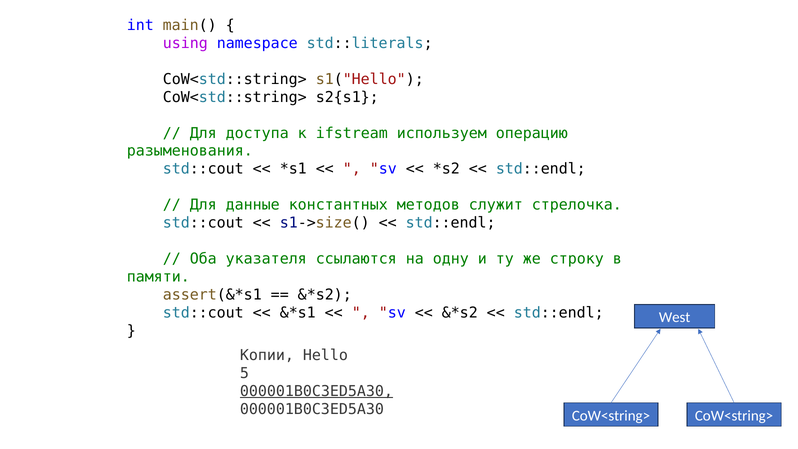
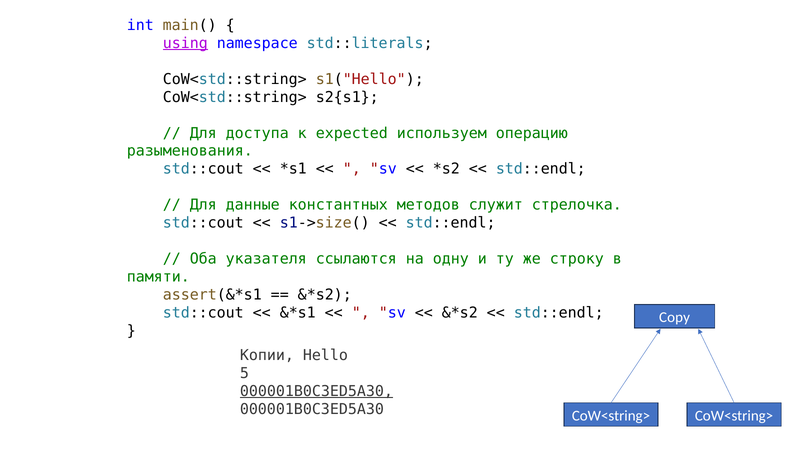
using underline: none -> present
ifstream: ifstream -> expected
West: West -> Copy
